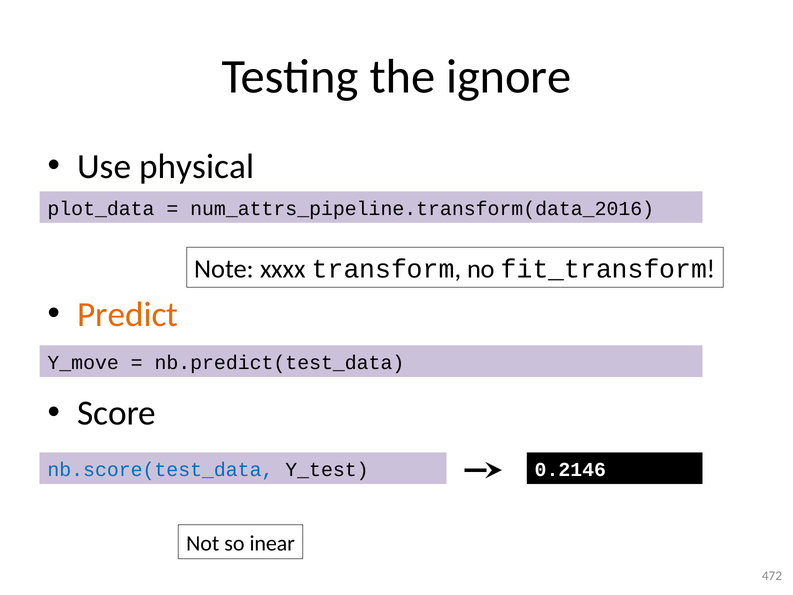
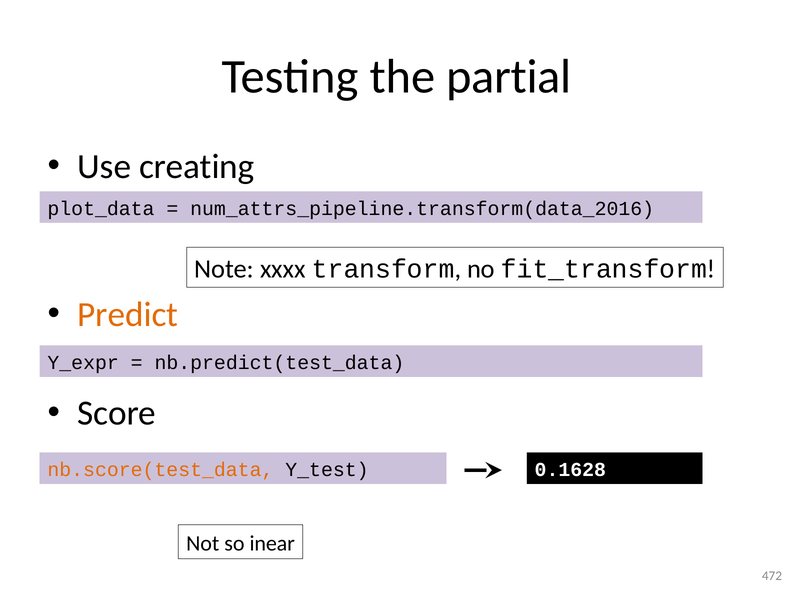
ignore: ignore -> partial
physical: physical -> creating
Y_move: Y_move -> Y_expr
nb.score(test_data colour: blue -> orange
0.2146: 0.2146 -> 0.1628
